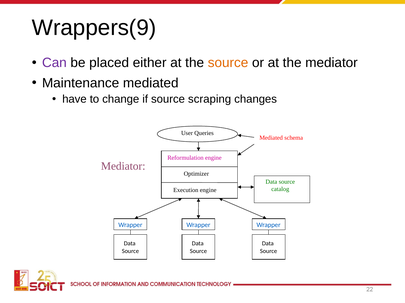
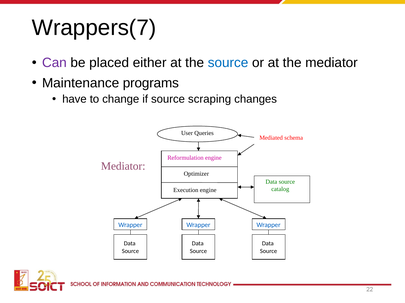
Wrappers(9: Wrappers(9 -> Wrappers(7
source at (228, 63) colour: orange -> blue
Maintenance mediated: mediated -> programs
